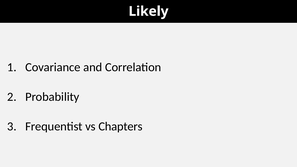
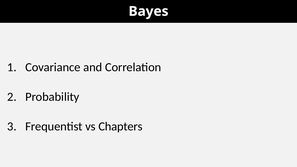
Likely: Likely -> Bayes
